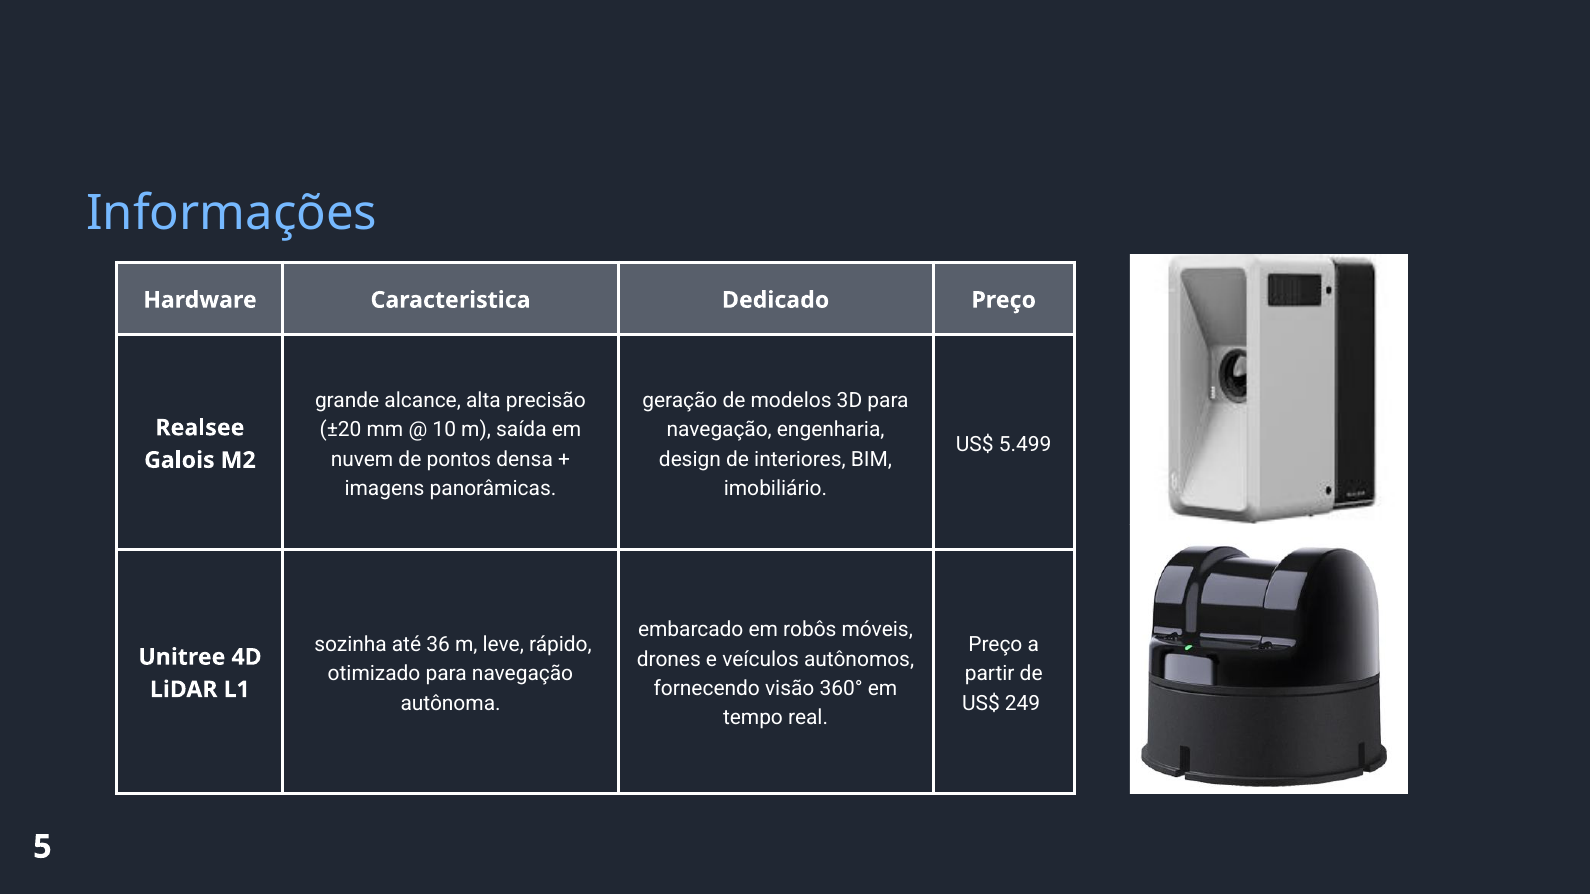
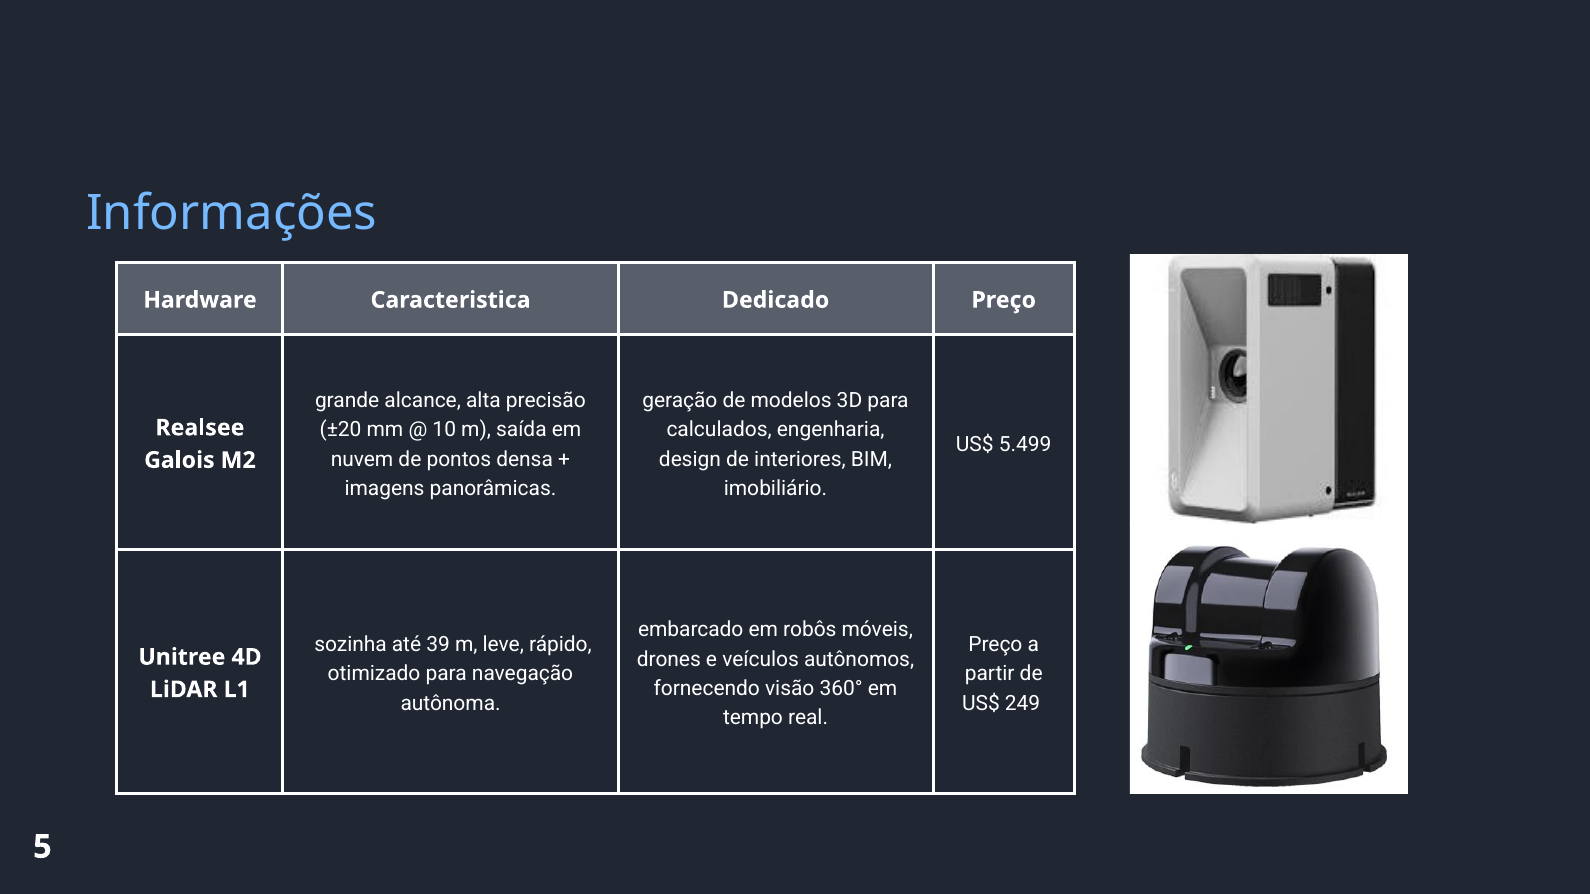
navegação at (719, 430): navegação -> calculados
36: 36 -> 39
